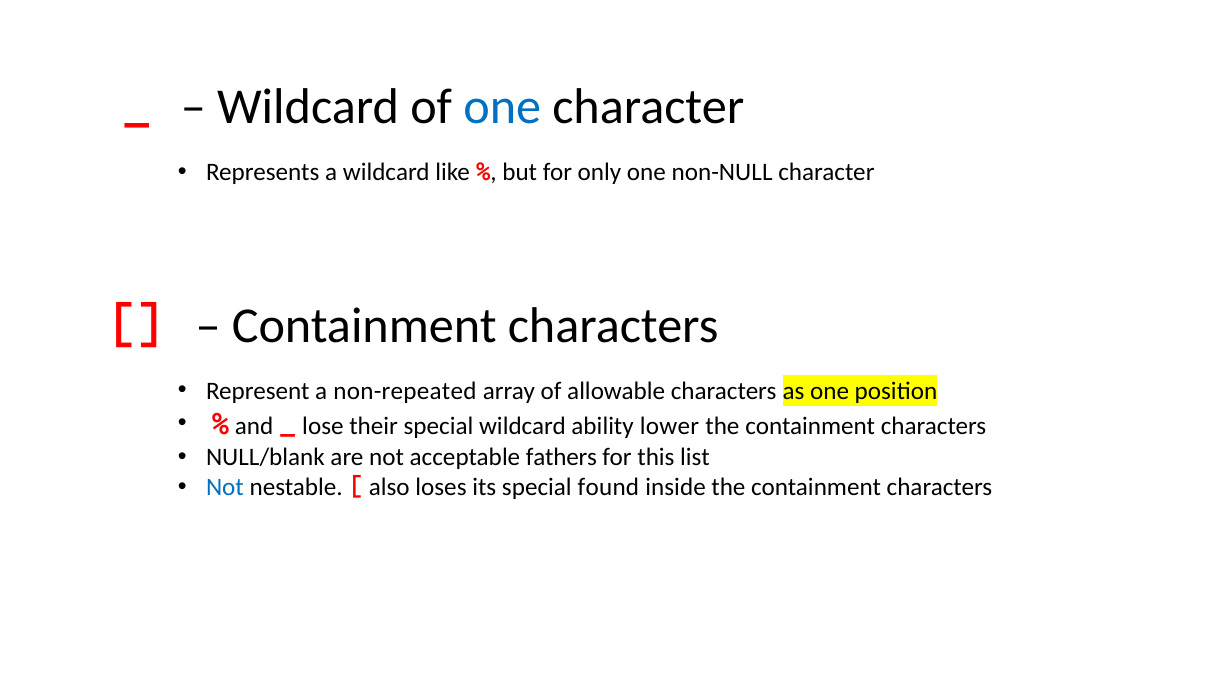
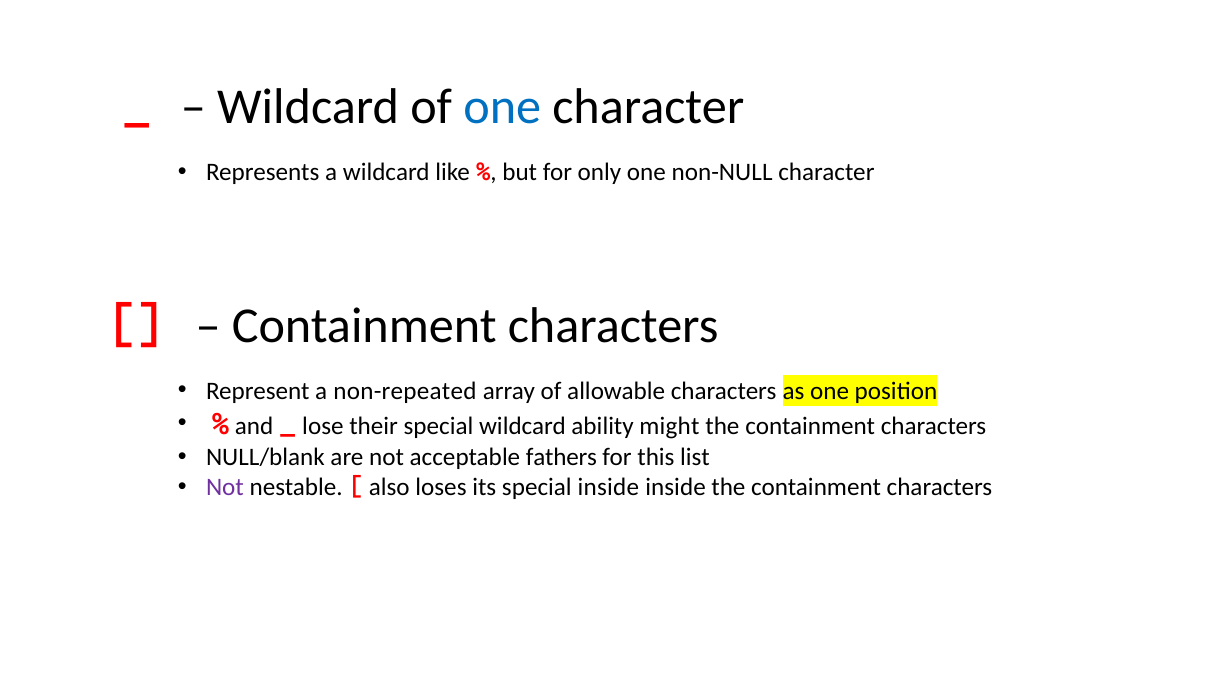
lower: lower -> might
Not at (225, 487) colour: blue -> purple
special found: found -> inside
